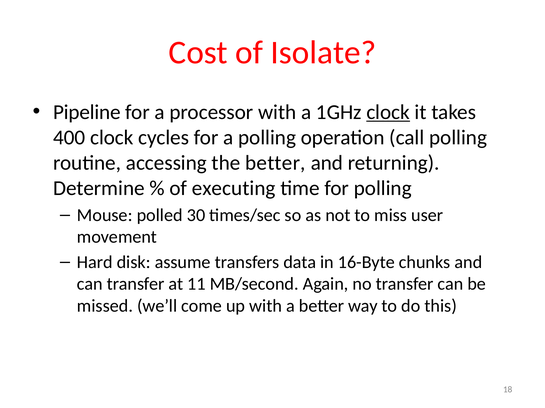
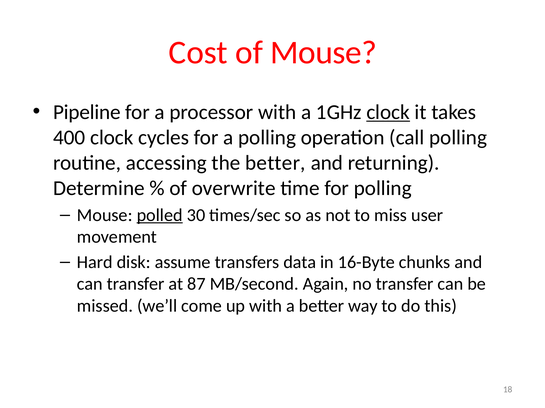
of Isolate: Isolate -> Mouse
executing: executing -> overwrite
polled underline: none -> present
11: 11 -> 87
